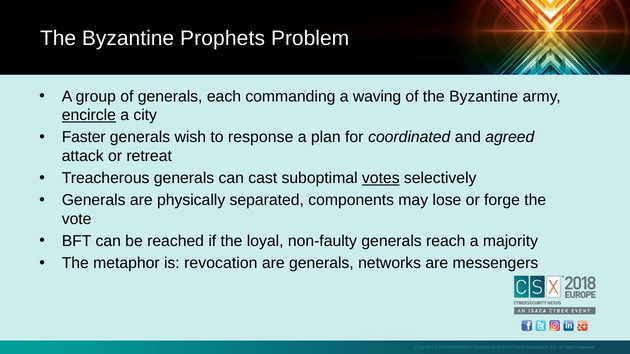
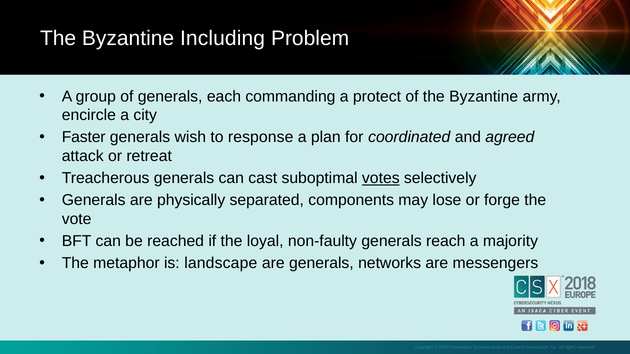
Prophets: Prophets -> Including
waving: waving -> protect
encircle underline: present -> none
revocation: revocation -> landscape
